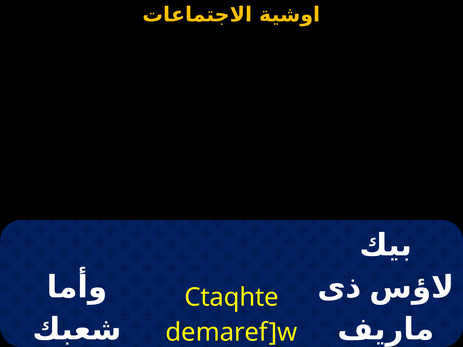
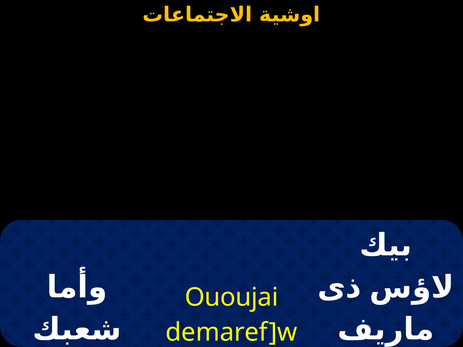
Ctaqhte: Ctaqhte -> Ououjai
